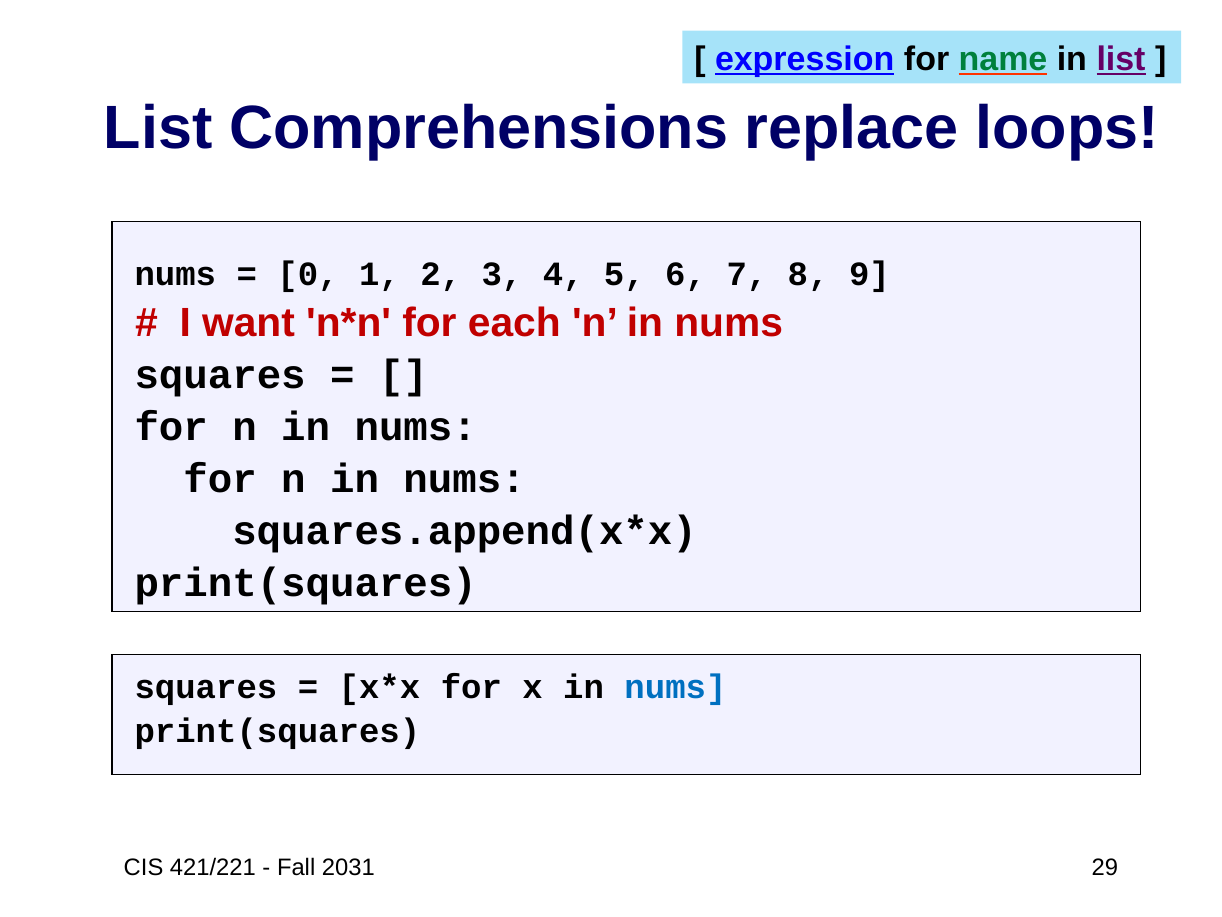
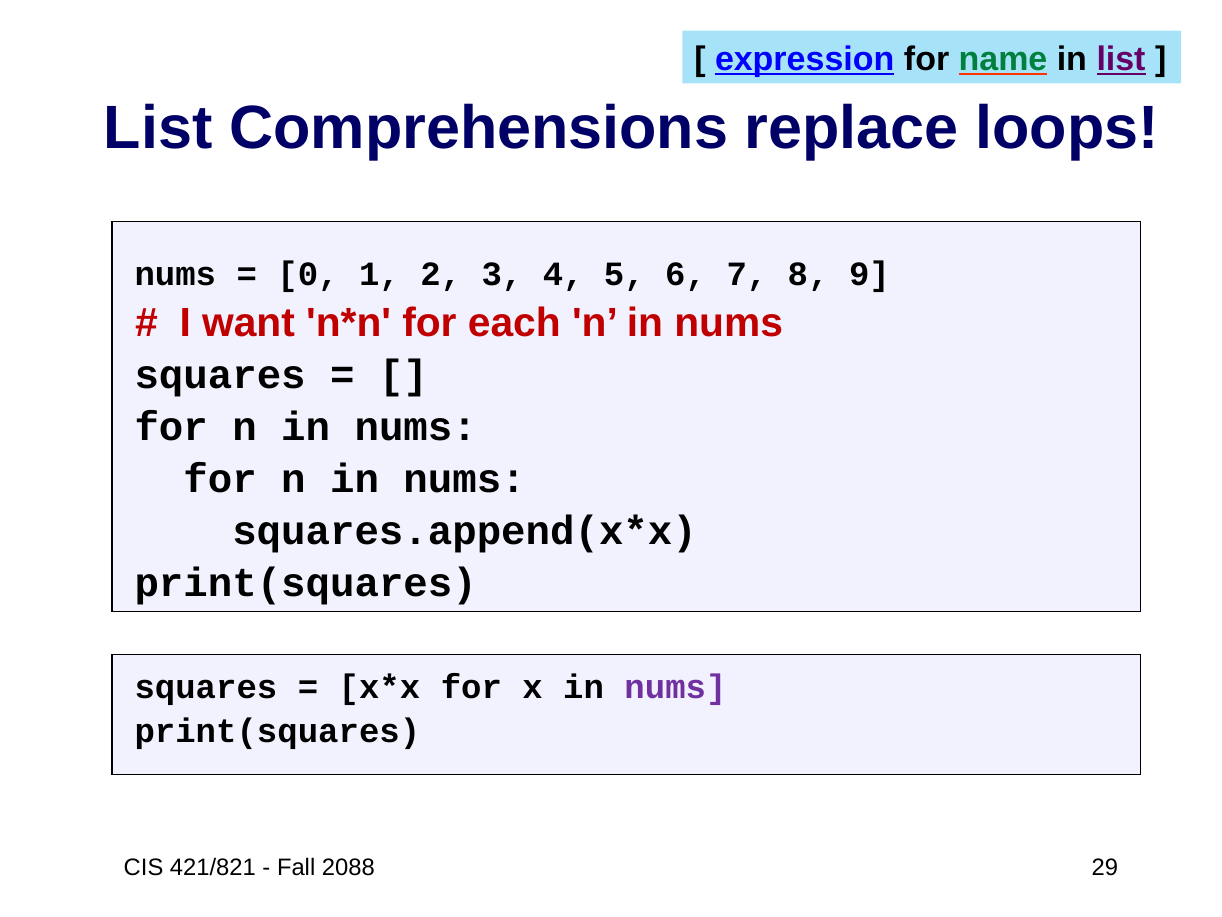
nums at (675, 687) colour: blue -> purple
421/221: 421/221 -> 421/821
2031: 2031 -> 2088
